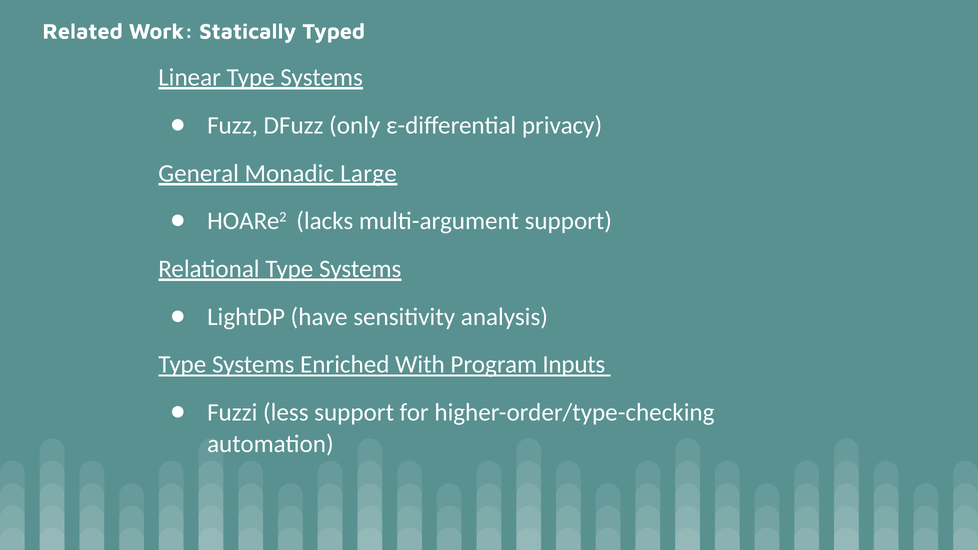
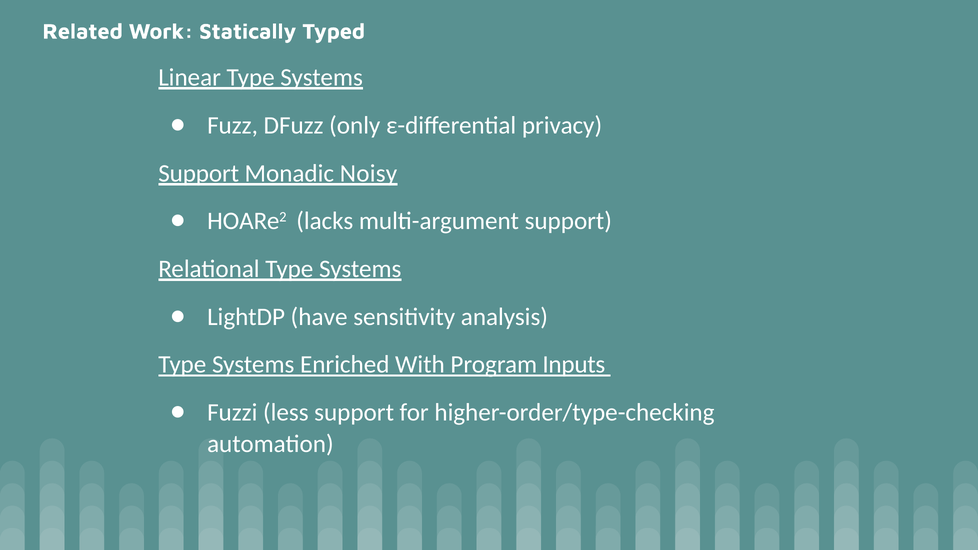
General at (199, 173): General -> Support
Large: Large -> Noisy
